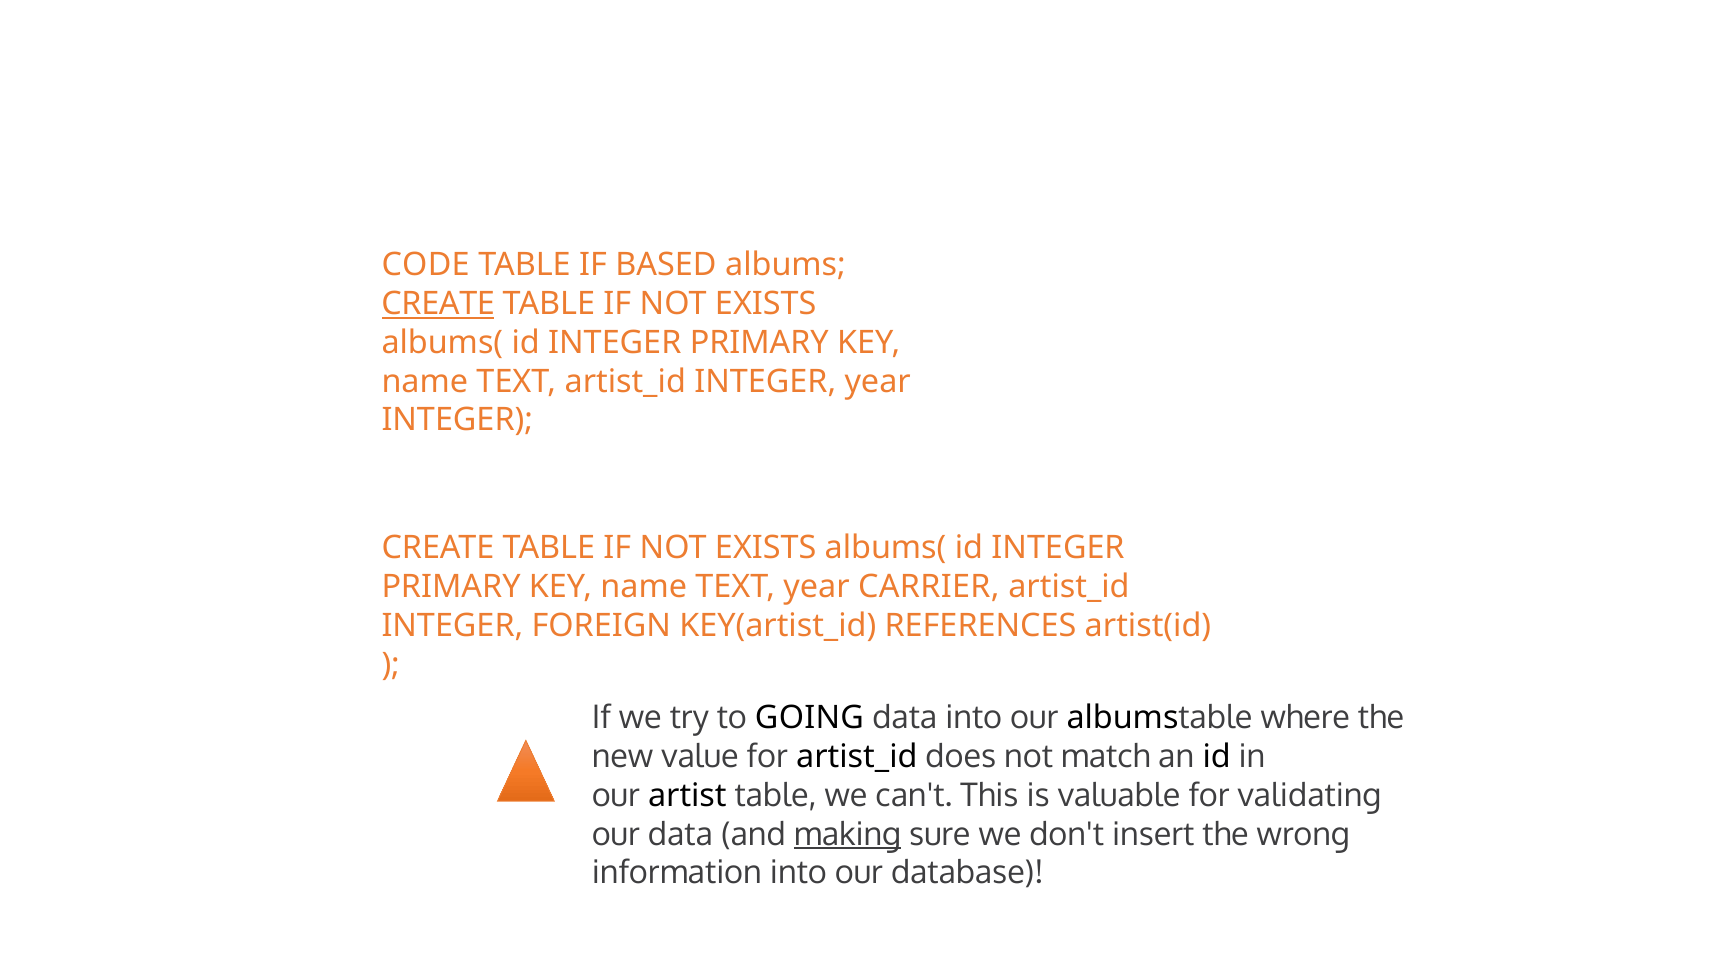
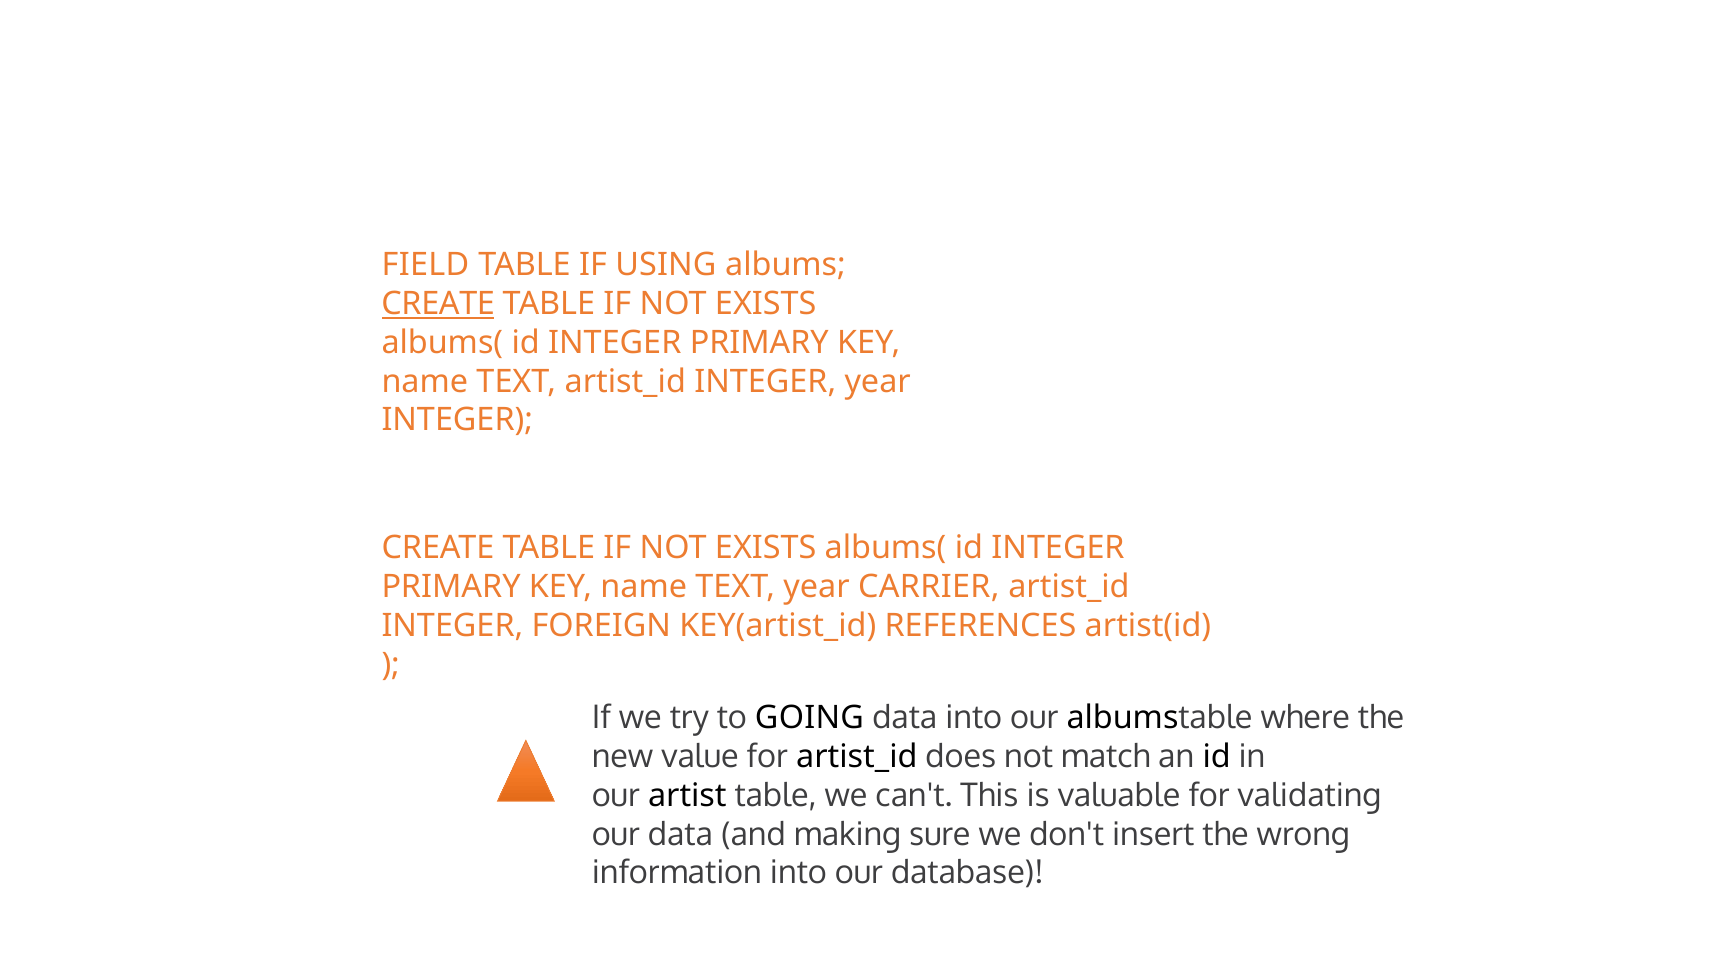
CODE: CODE -> FIELD
BASED: BASED -> USING
making underline: present -> none
